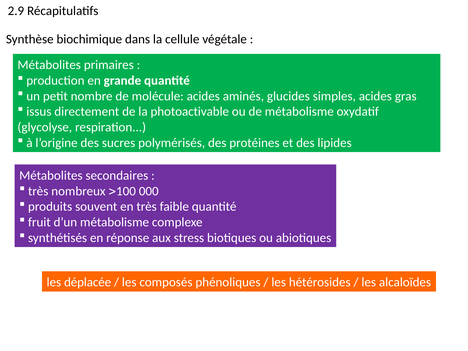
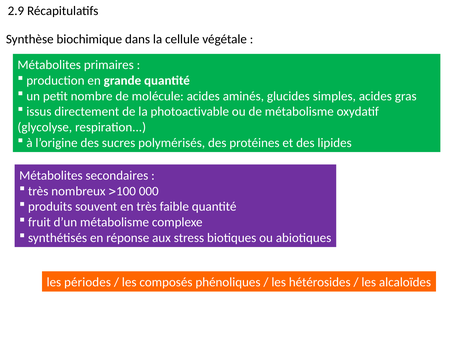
déplacée: déplacée -> périodes
